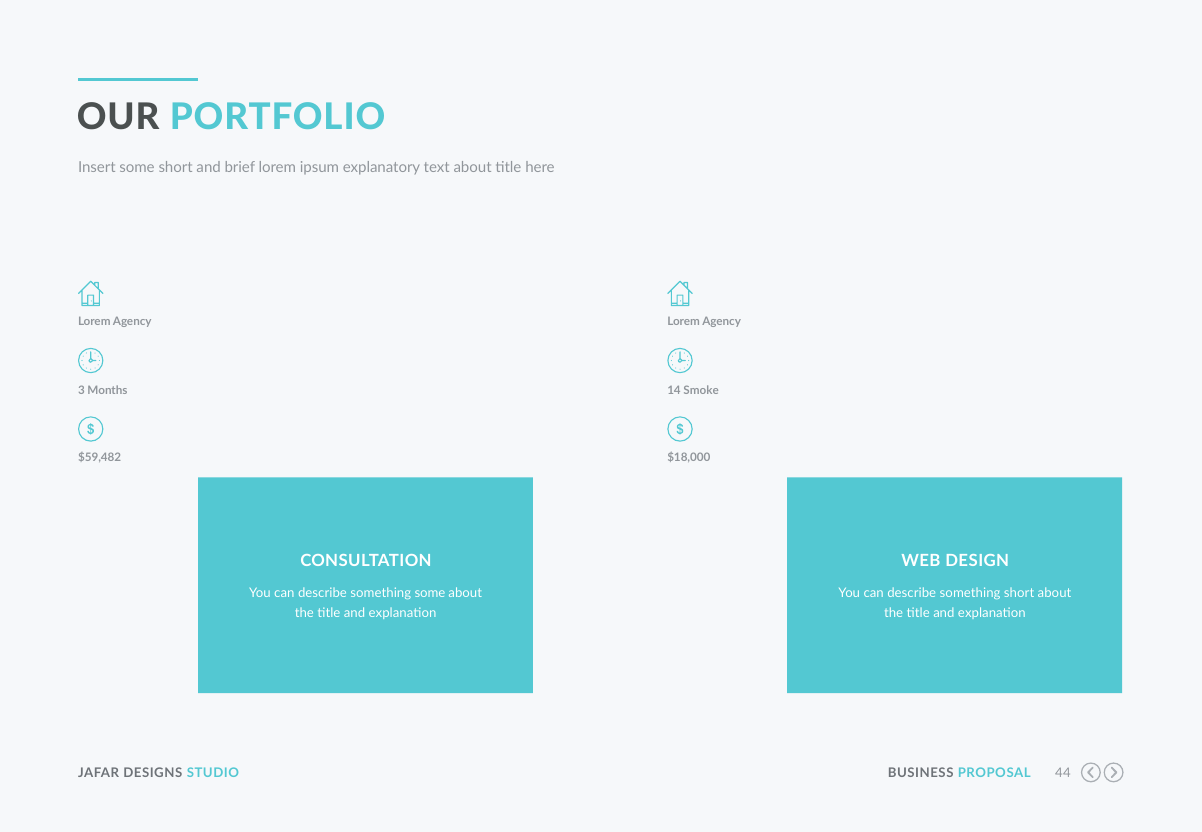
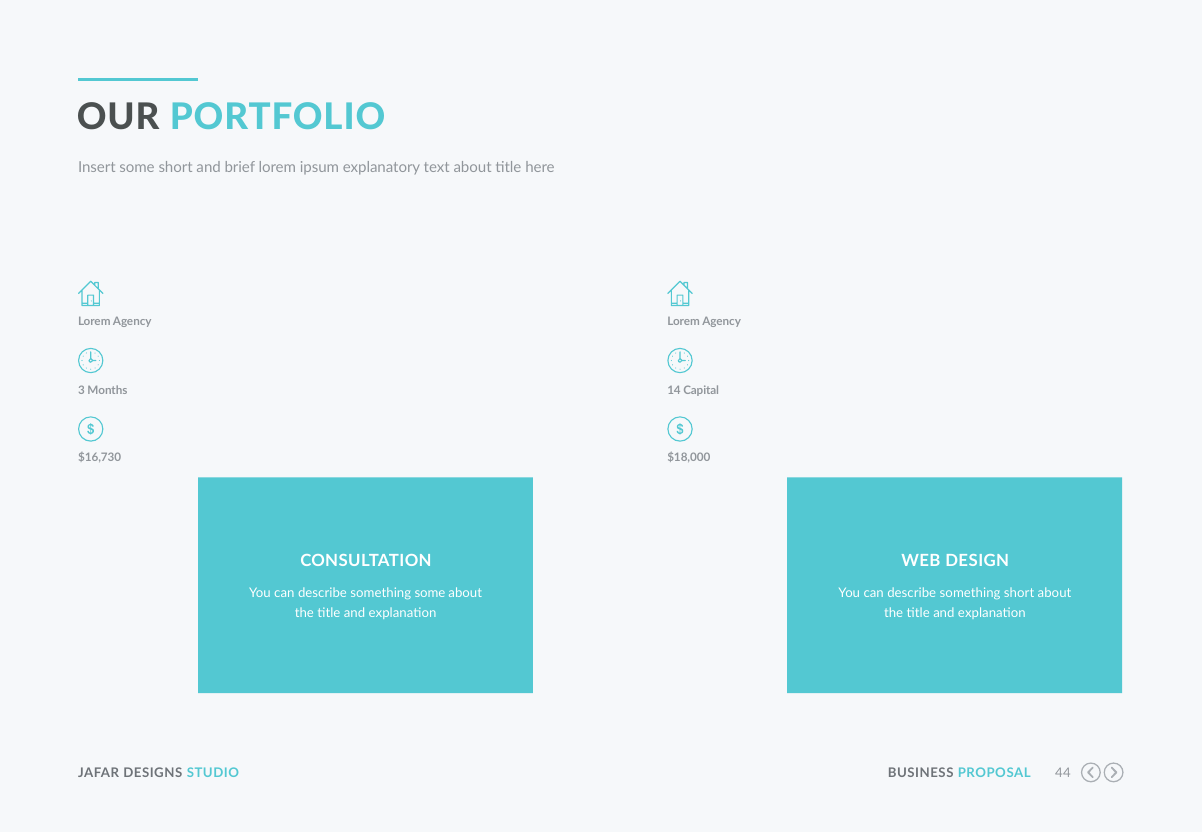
Smoke: Smoke -> Capital
$59,482: $59,482 -> $16,730
